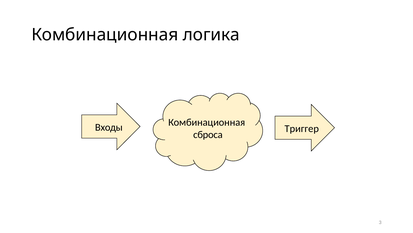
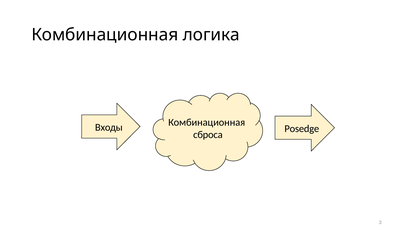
Триггер: Триггер -> Posedge
